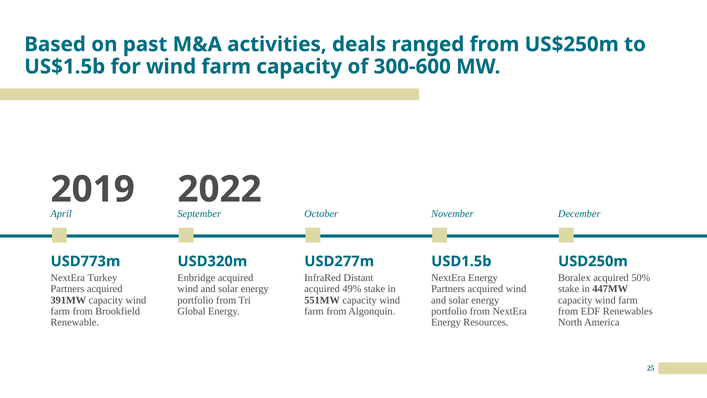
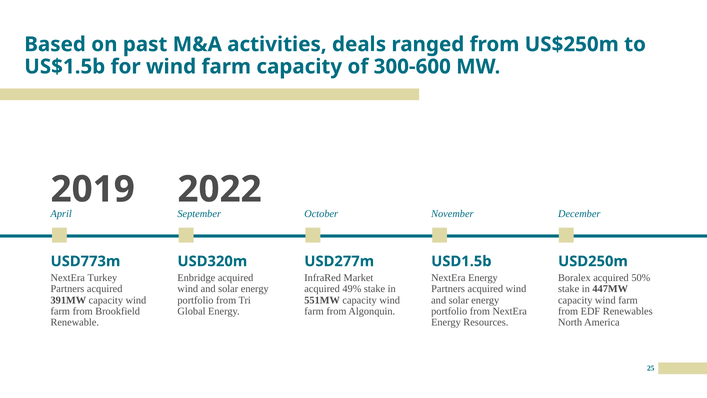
Distant: Distant -> Market
